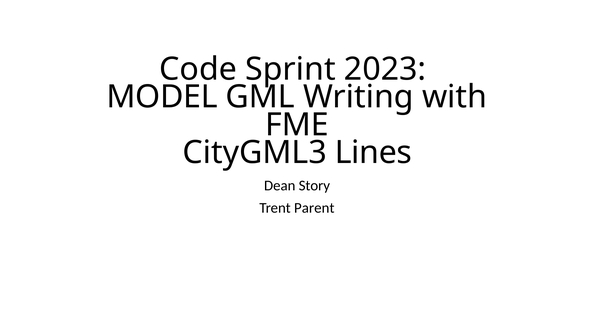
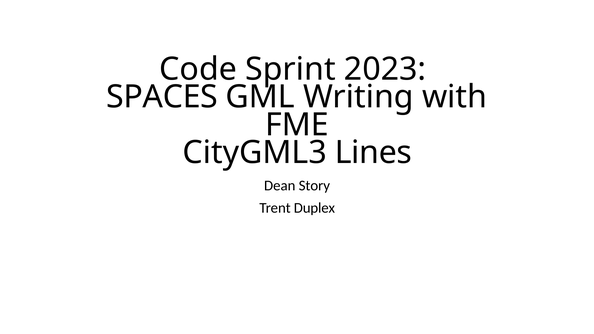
MODEL: MODEL -> SPACES
Parent: Parent -> Duplex
